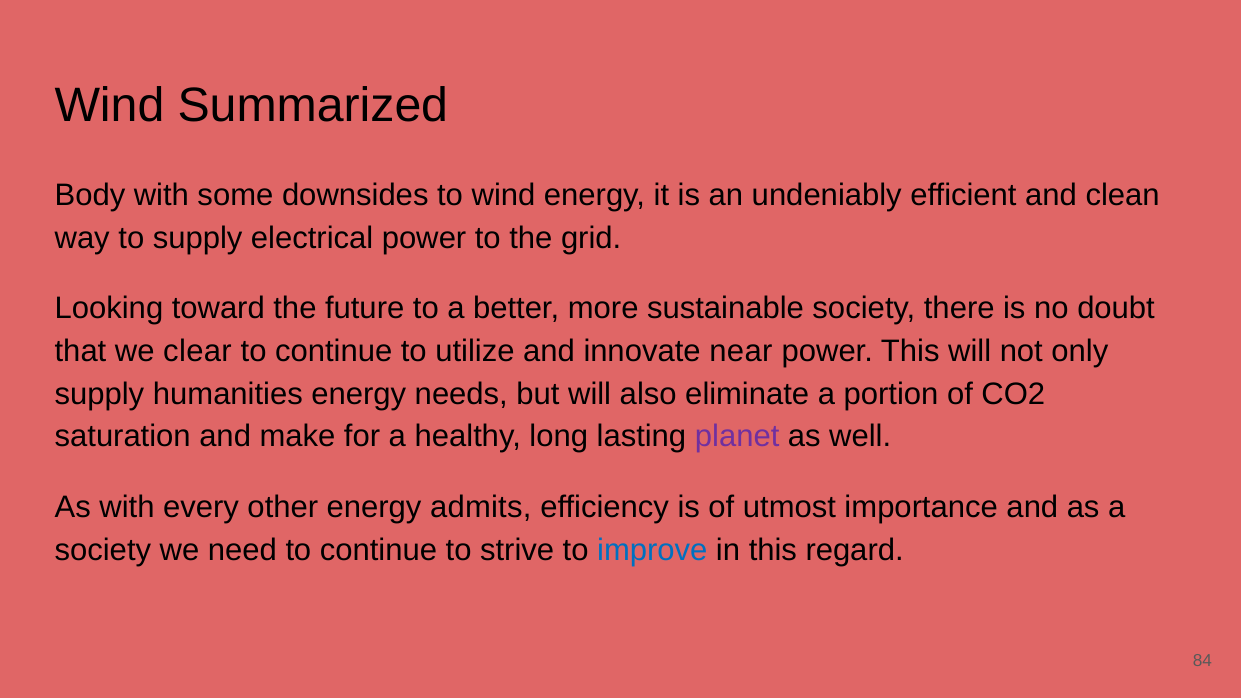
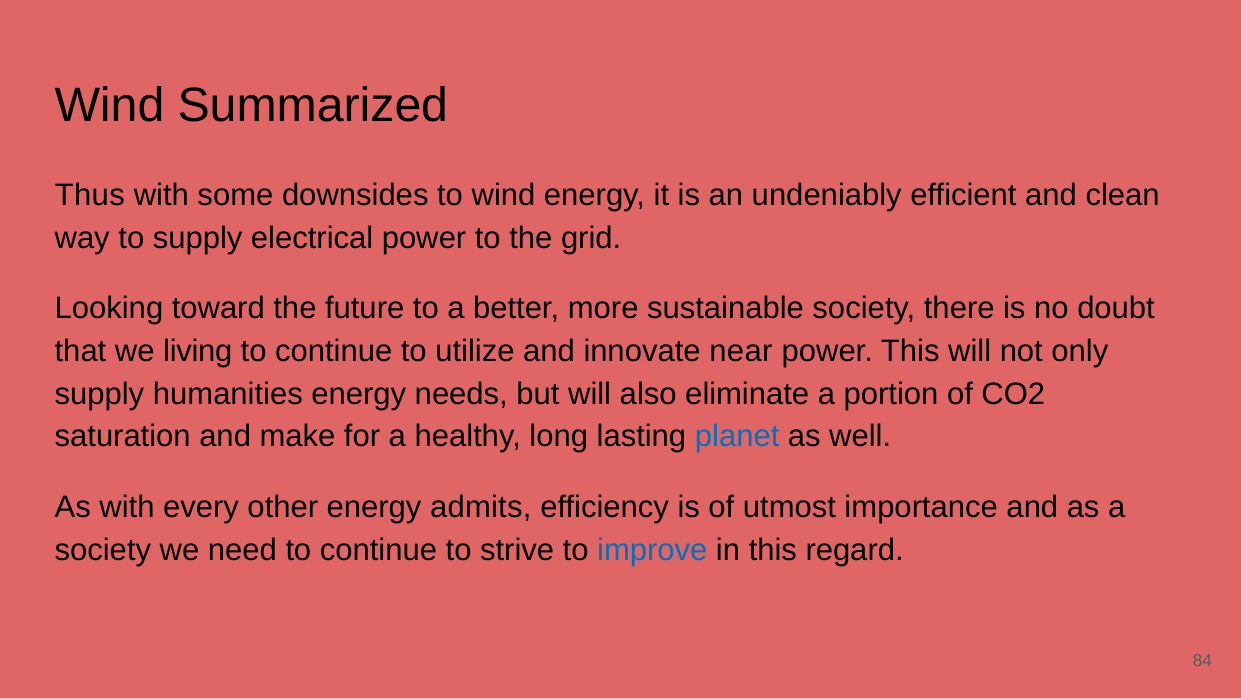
Body: Body -> Thus
clear: clear -> living
planet colour: purple -> blue
